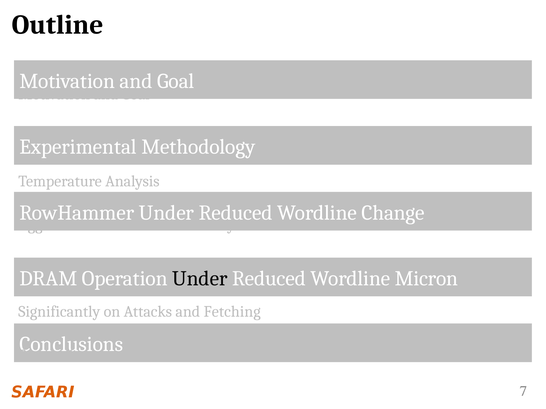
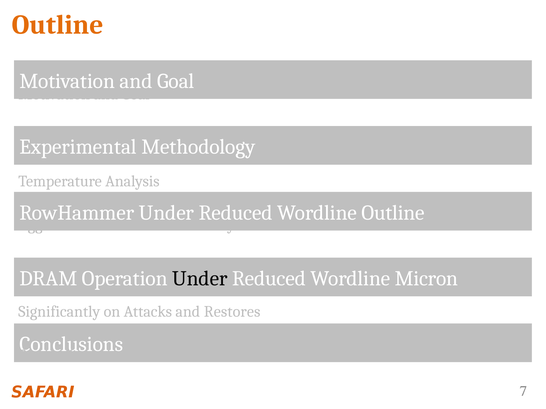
Outline at (58, 25) colour: black -> orange
Wordline Change: Change -> Outline
Fetching: Fetching -> Restores
